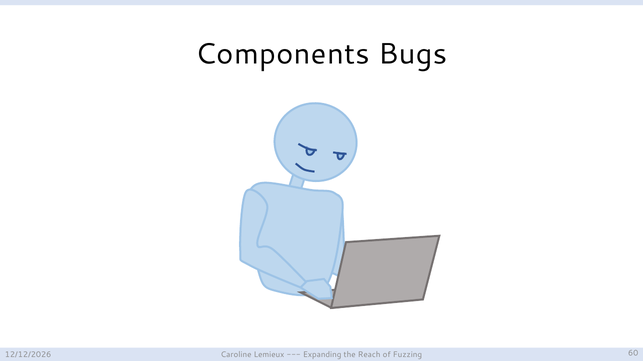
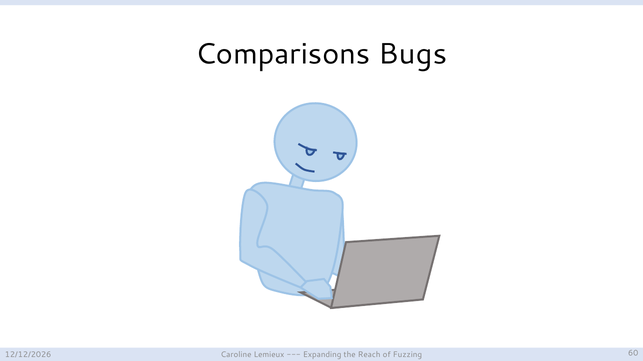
Components: Components -> Comparisons
